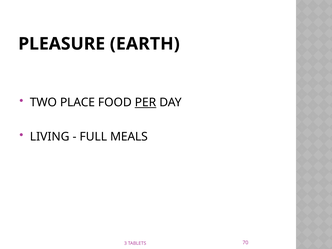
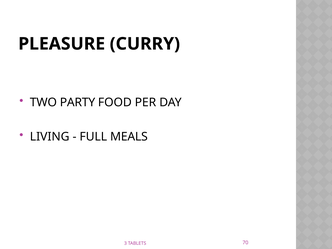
EARTH: EARTH -> CURRY
PLACE: PLACE -> PARTY
PER underline: present -> none
